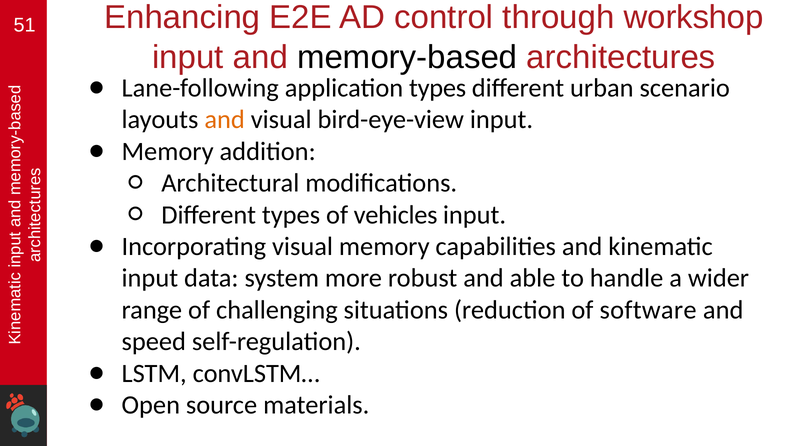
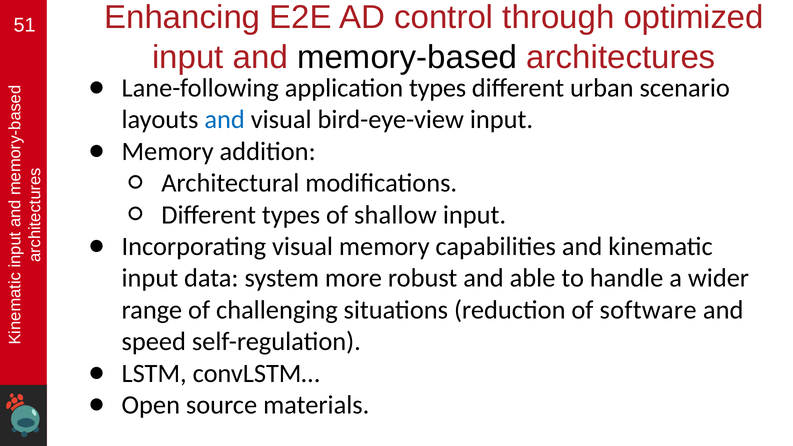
workshop: workshop -> optimized
and at (225, 120) colour: orange -> blue
vehicles: vehicles -> shallow
